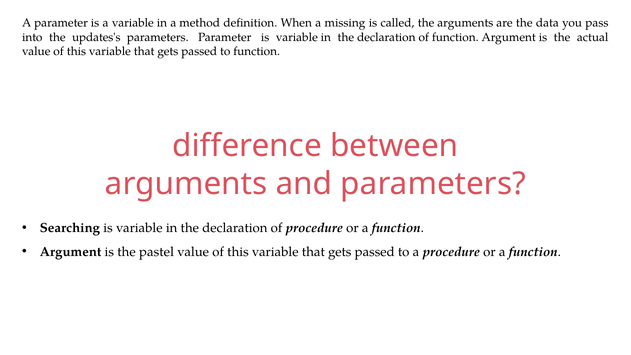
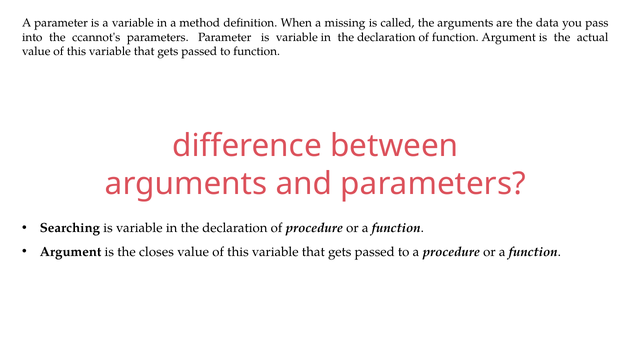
updates's: updates's -> ccannot's
pastel: pastel -> closes
